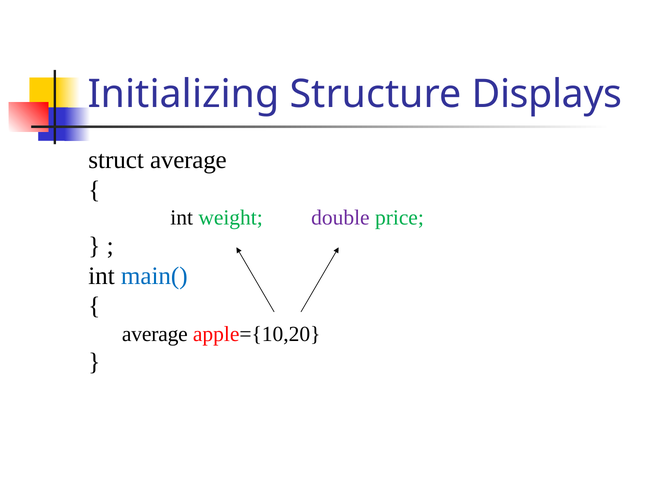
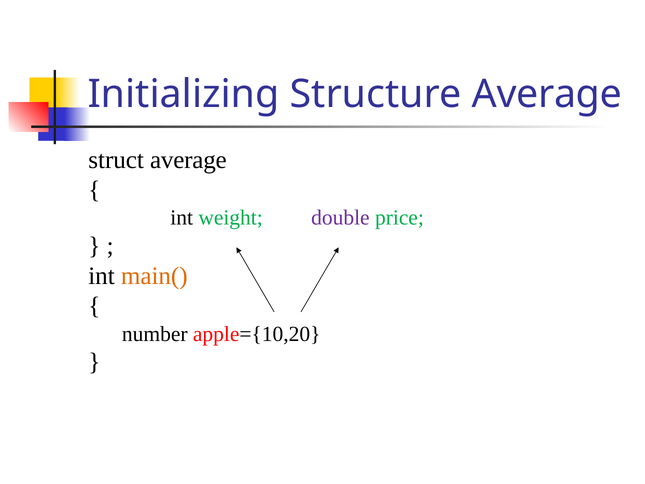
Structure Displays: Displays -> Average
main( colour: blue -> orange
average at (155, 334): average -> number
